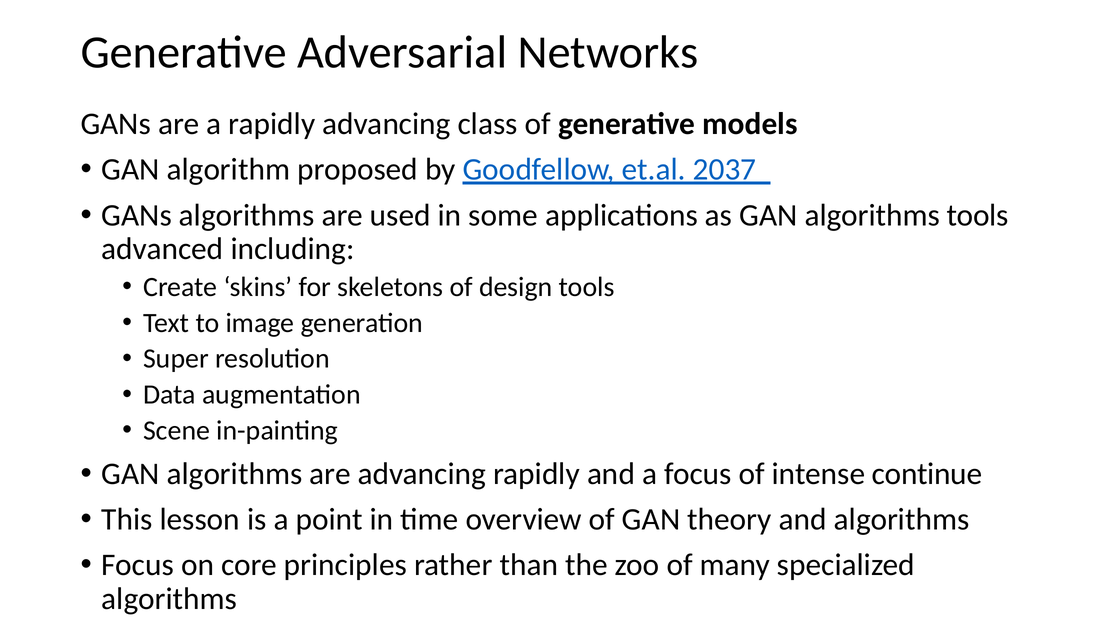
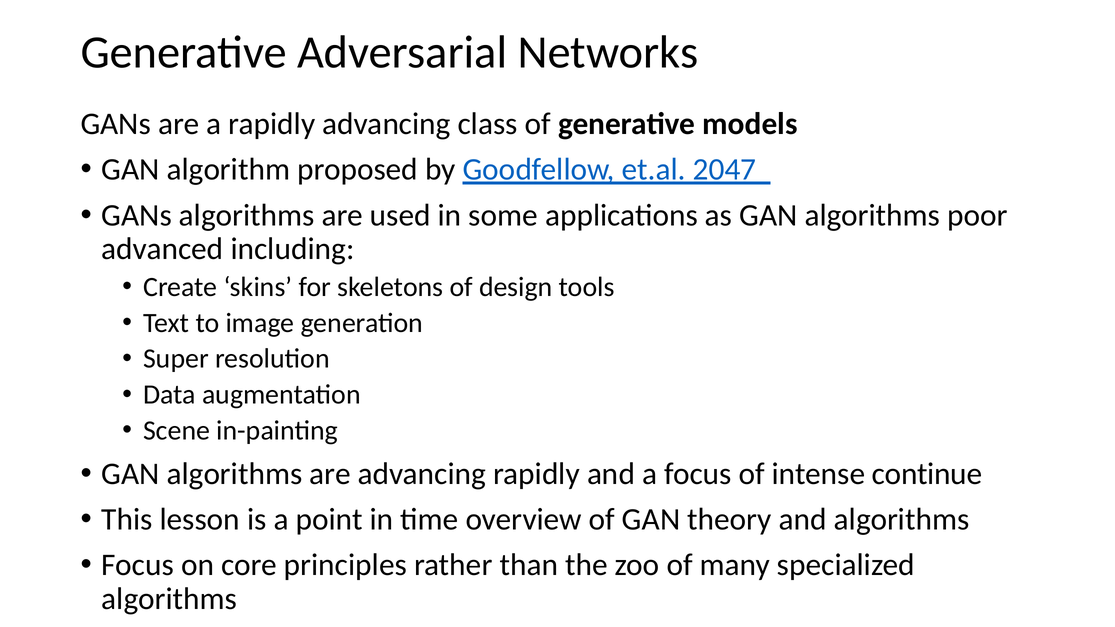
2037: 2037 -> 2047
algorithms tools: tools -> poor
